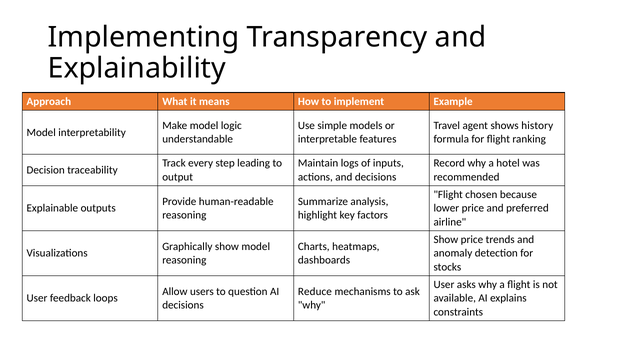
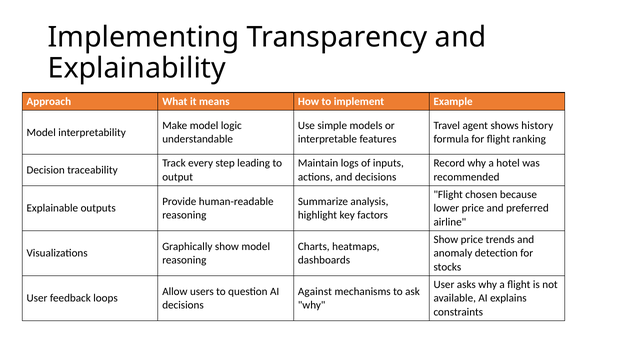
Reduce: Reduce -> Against
